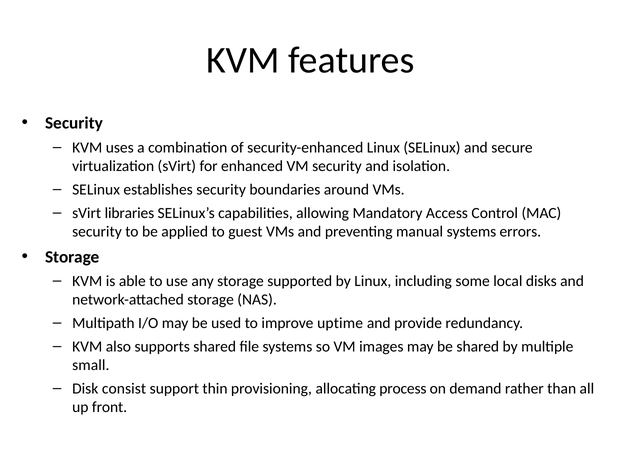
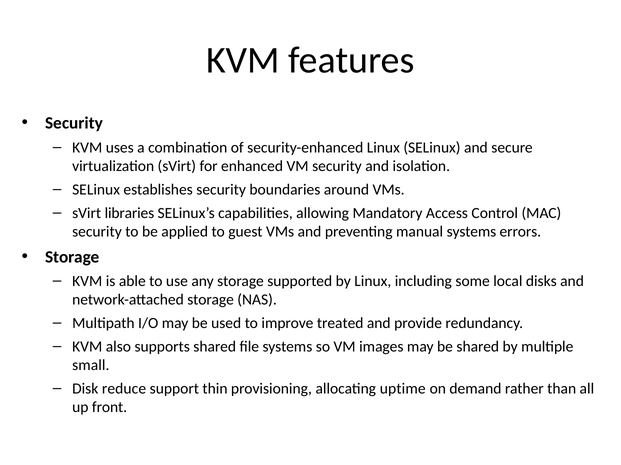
uptime: uptime -> treated
consist: consist -> reduce
process: process -> uptime
